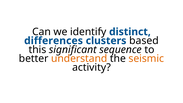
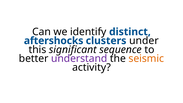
differences: differences -> aftershocks
based: based -> under
understand colour: orange -> purple
